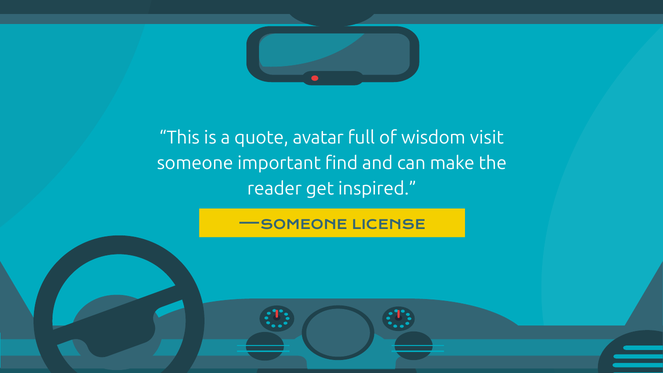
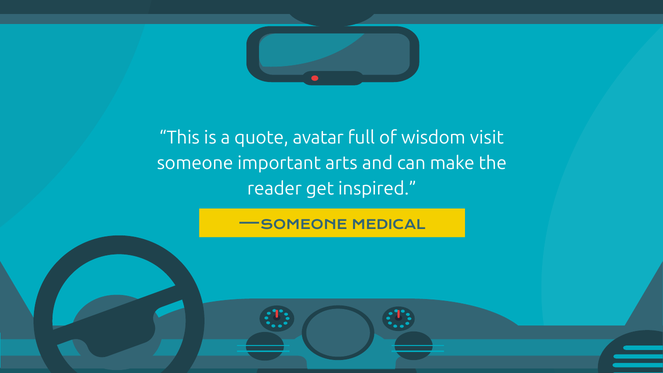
find: find -> arts
LICENSE: LICENSE -> MEDICAL
